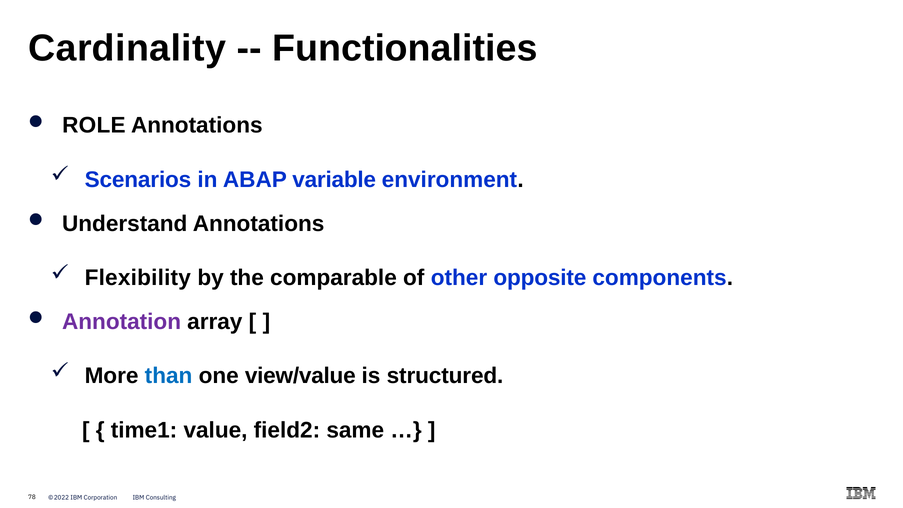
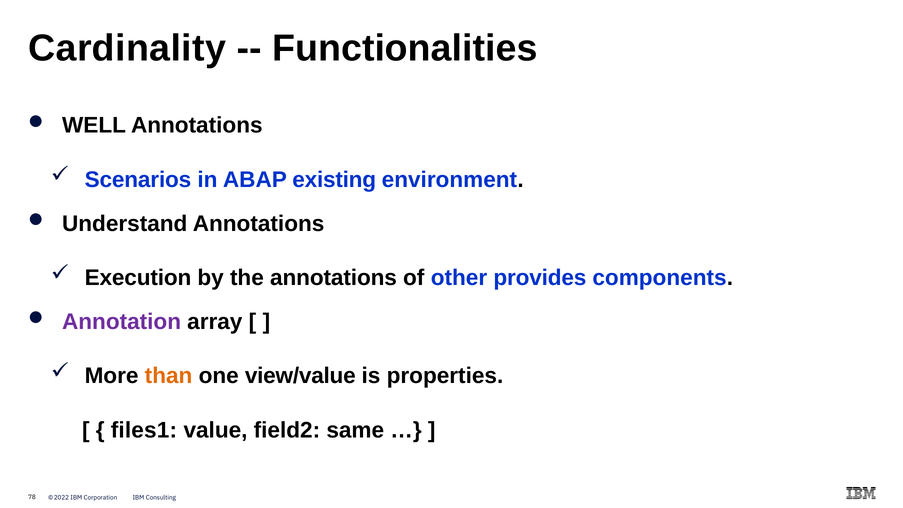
ROLE: ROLE -> WELL
variable: variable -> existing
Flexibility: Flexibility -> Execution
the comparable: comparable -> annotations
opposite: opposite -> provides
than colour: blue -> orange
structured: structured -> properties
time1: time1 -> files1
